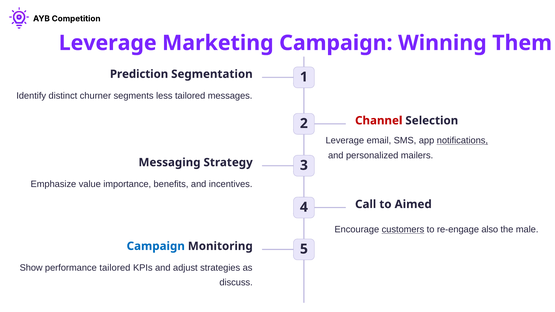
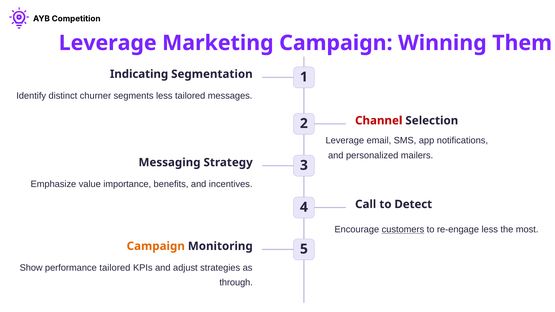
Prediction: Prediction -> Indicating
notifications underline: present -> none
Aimed: Aimed -> Detect
re-engage also: also -> less
male: male -> most
Campaign at (156, 246) colour: blue -> orange
discuss: discuss -> through
